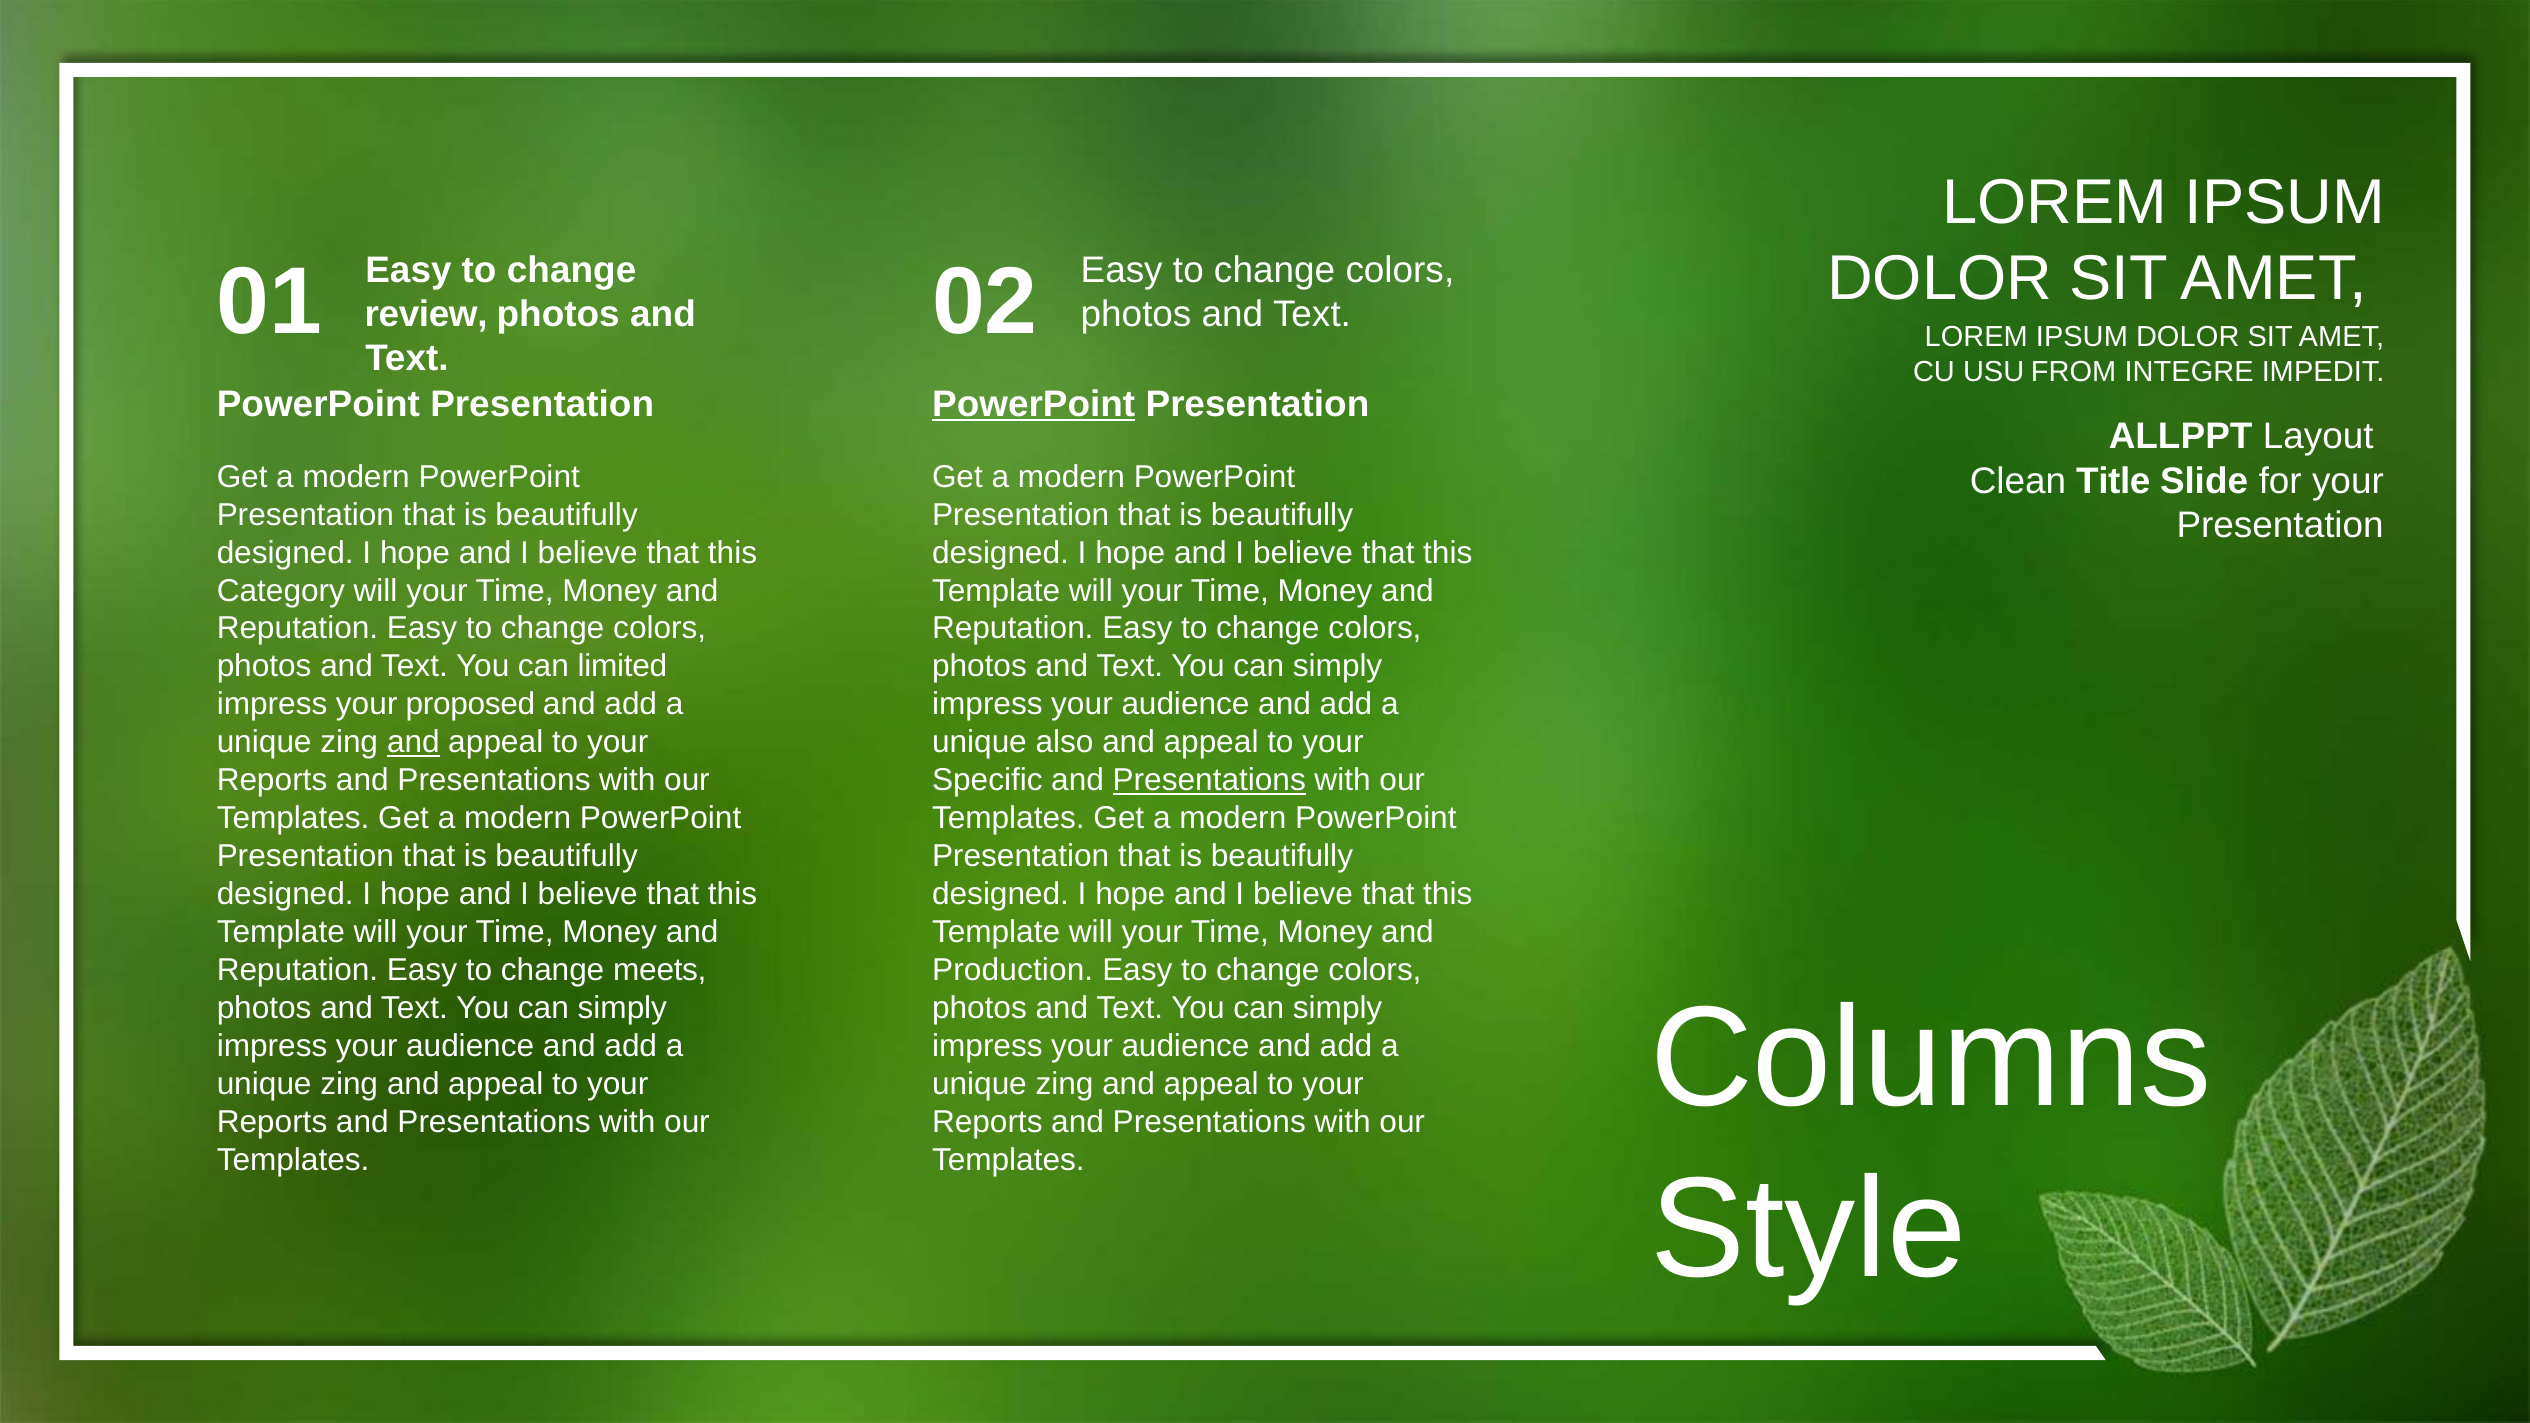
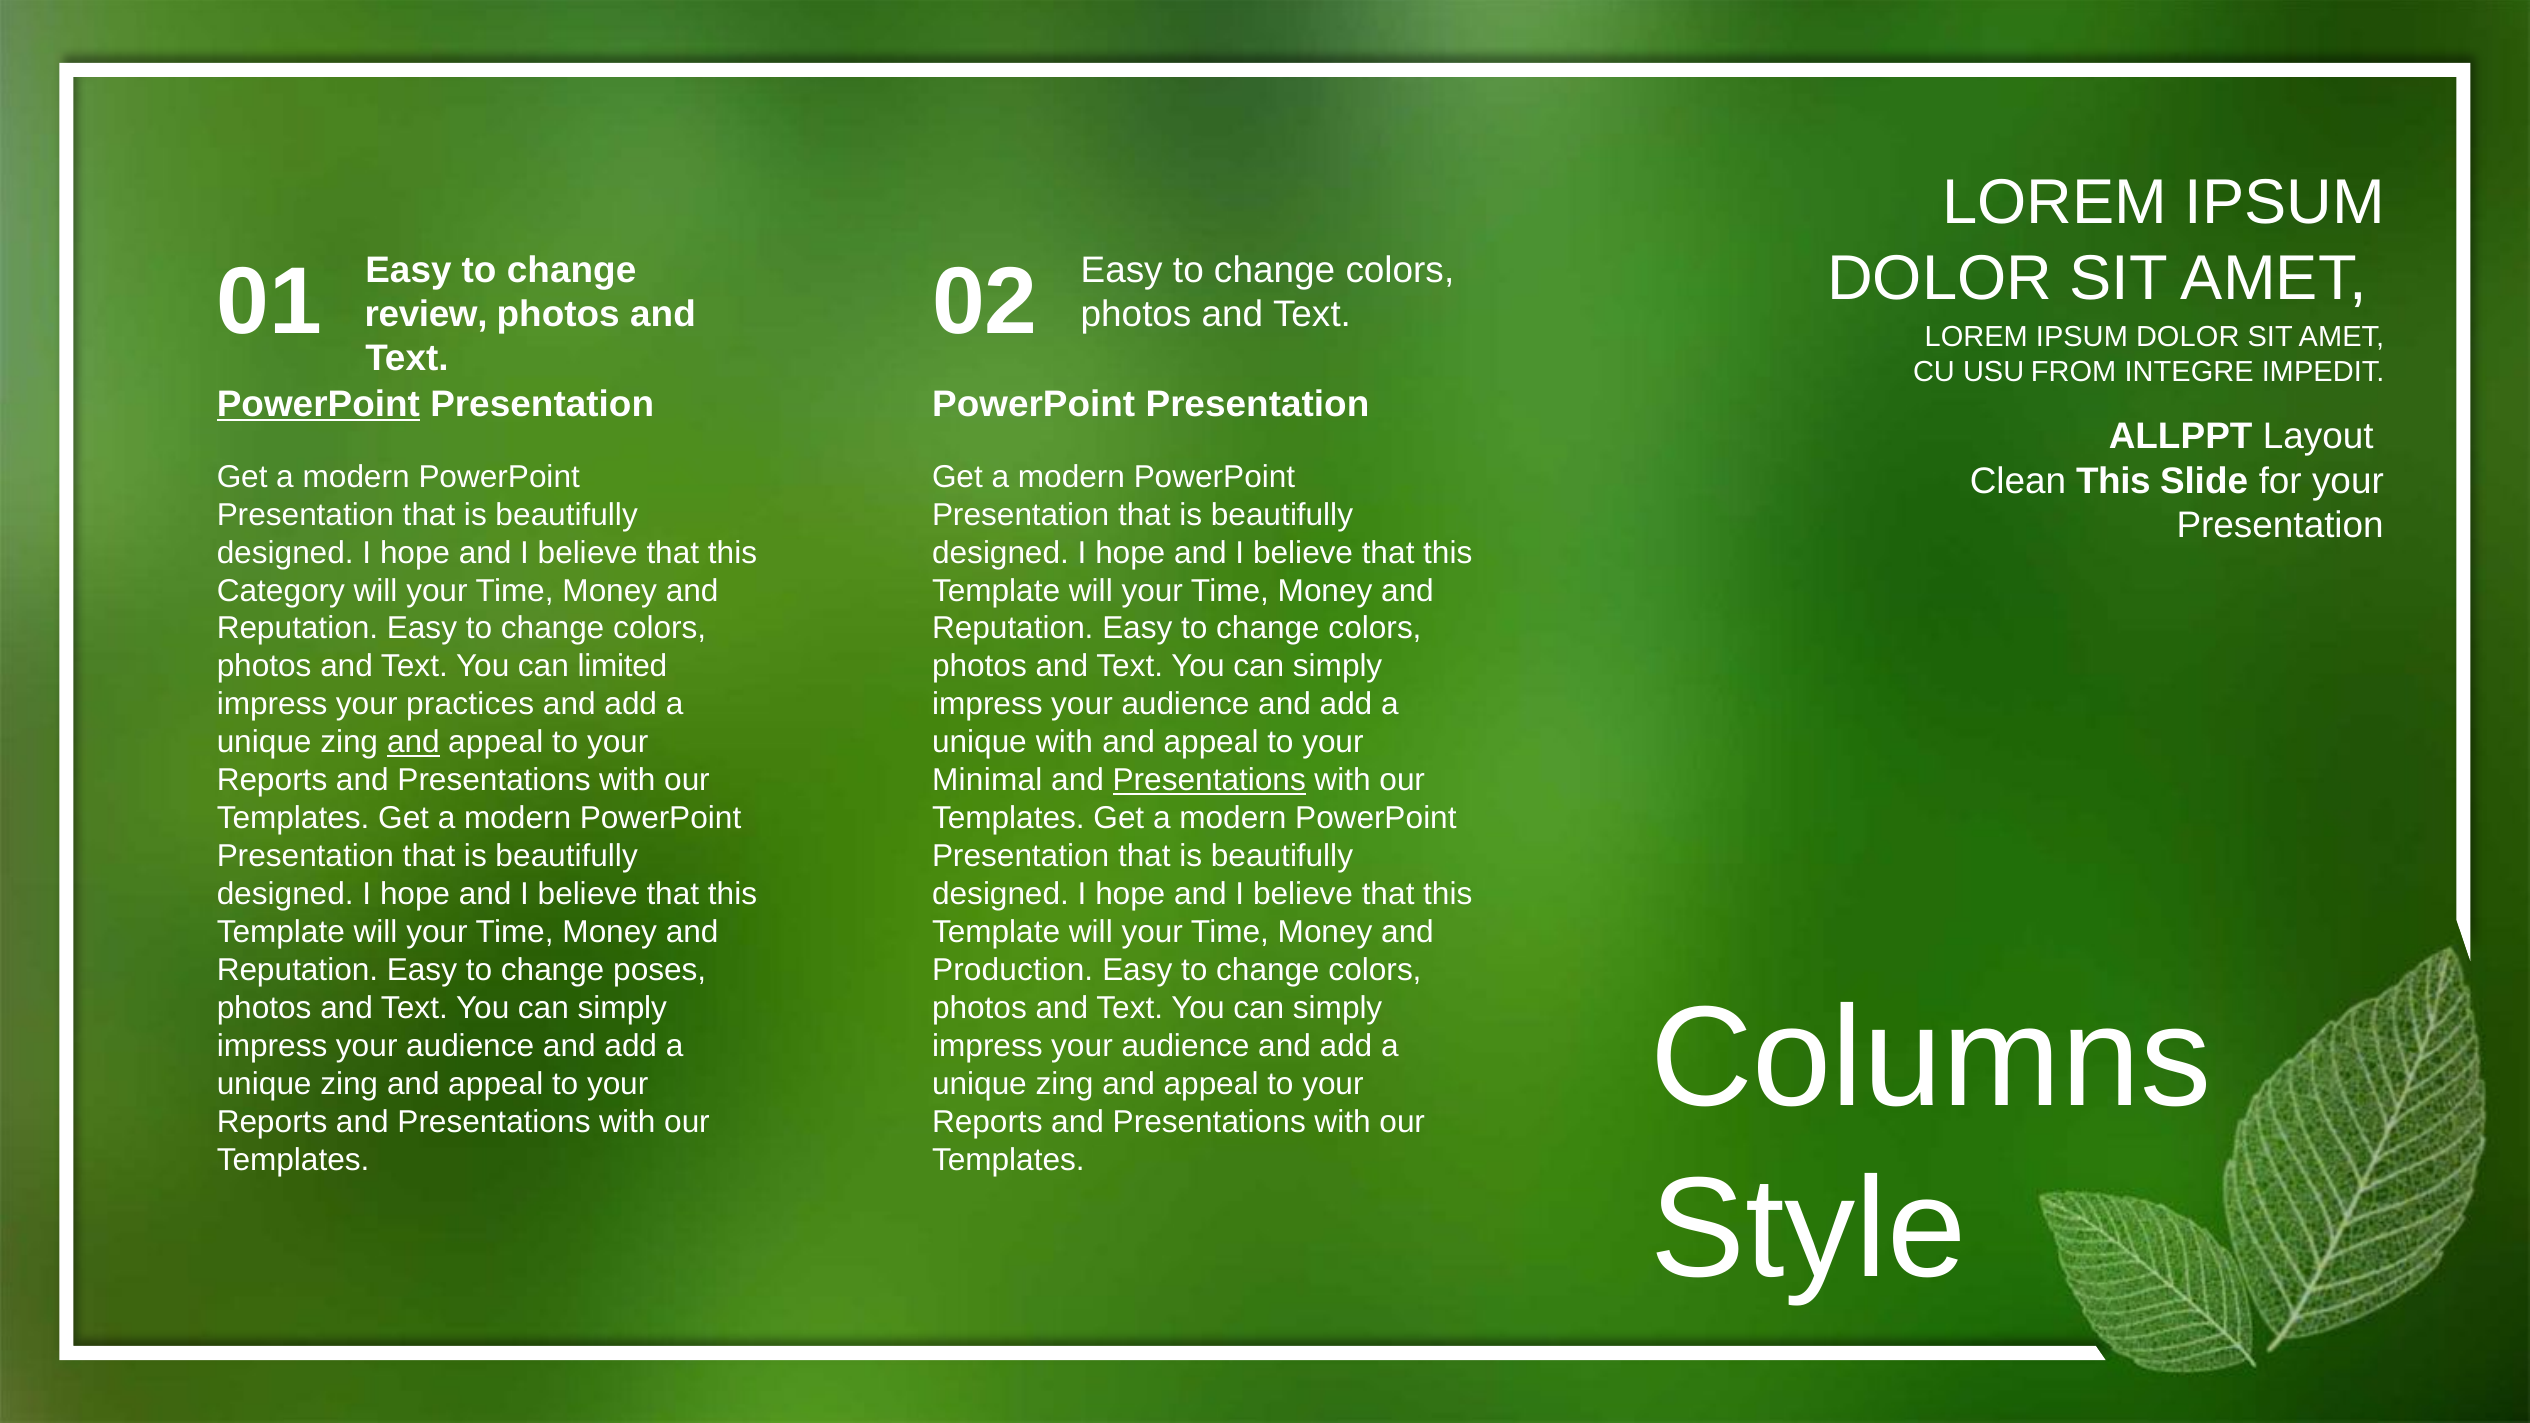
PowerPoint at (318, 404) underline: none -> present
PowerPoint at (1034, 404) underline: present -> none
Clean Title: Title -> This
proposed: proposed -> practices
unique also: also -> with
Specific: Specific -> Minimal
meets: meets -> poses
